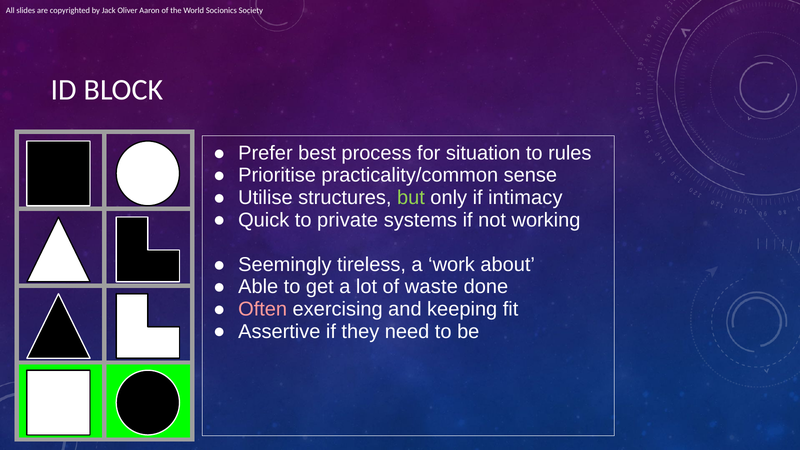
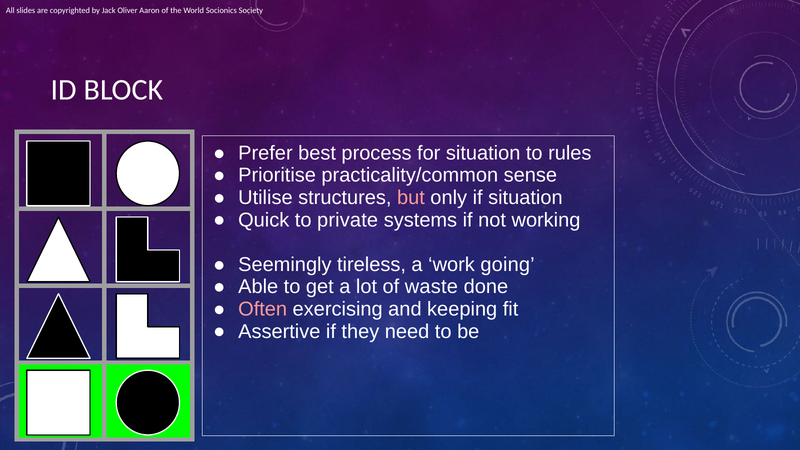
but colour: light green -> pink
if intimacy: intimacy -> situation
about: about -> going
